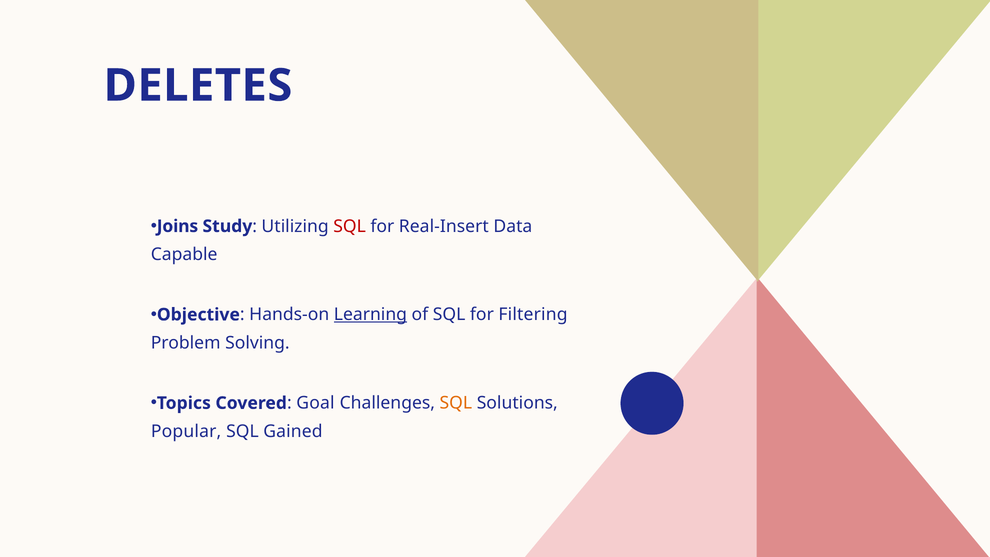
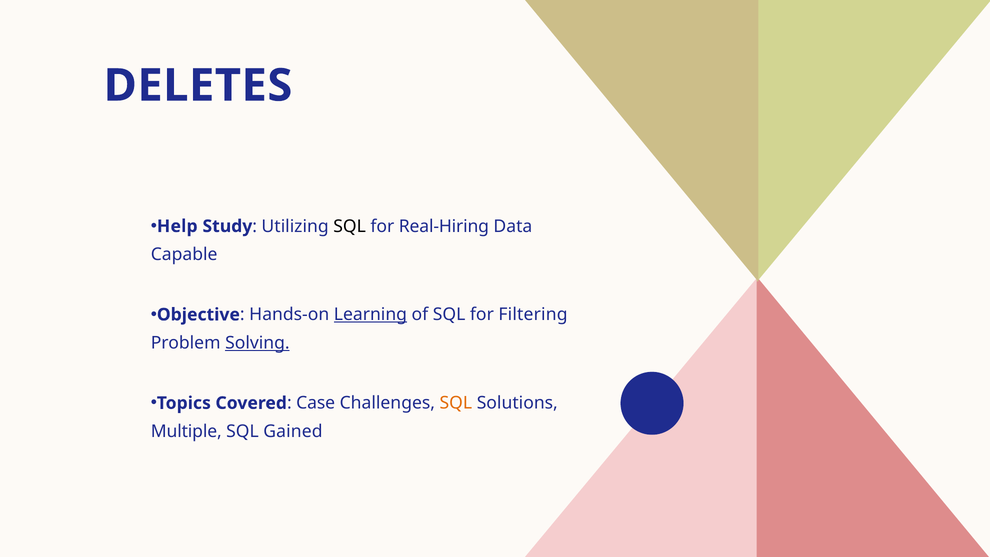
Joins: Joins -> Help
SQL at (350, 226) colour: red -> black
Real-Insert: Real-Insert -> Real-Hiring
Solving underline: none -> present
Goal: Goal -> Case
Popular: Popular -> Multiple
